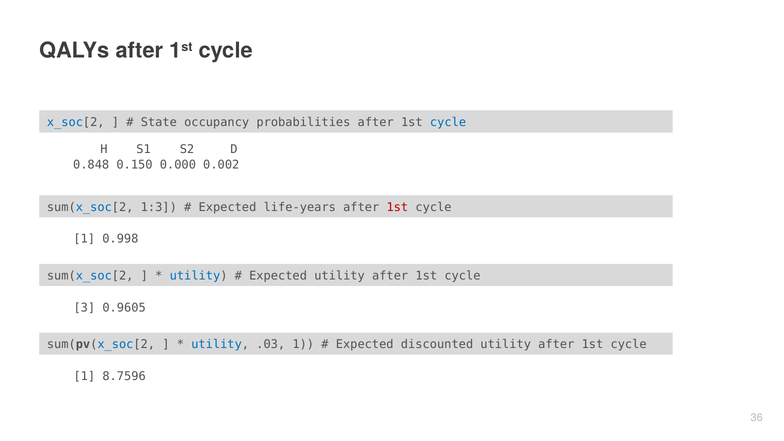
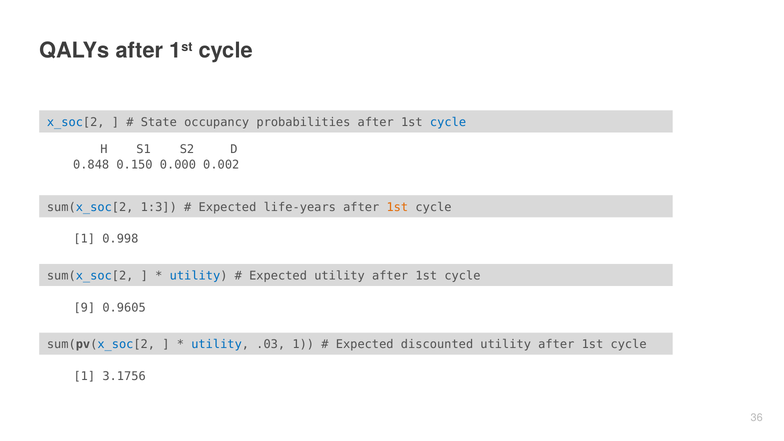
1st at (397, 207) colour: red -> orange
3: 3 -> 9
8.7596: 8.7596 -> 3.1756
